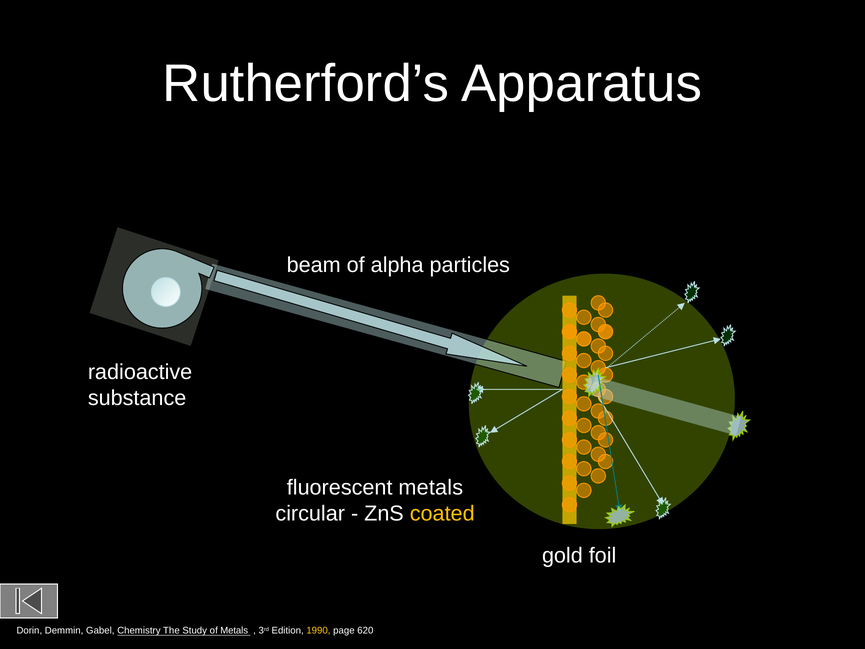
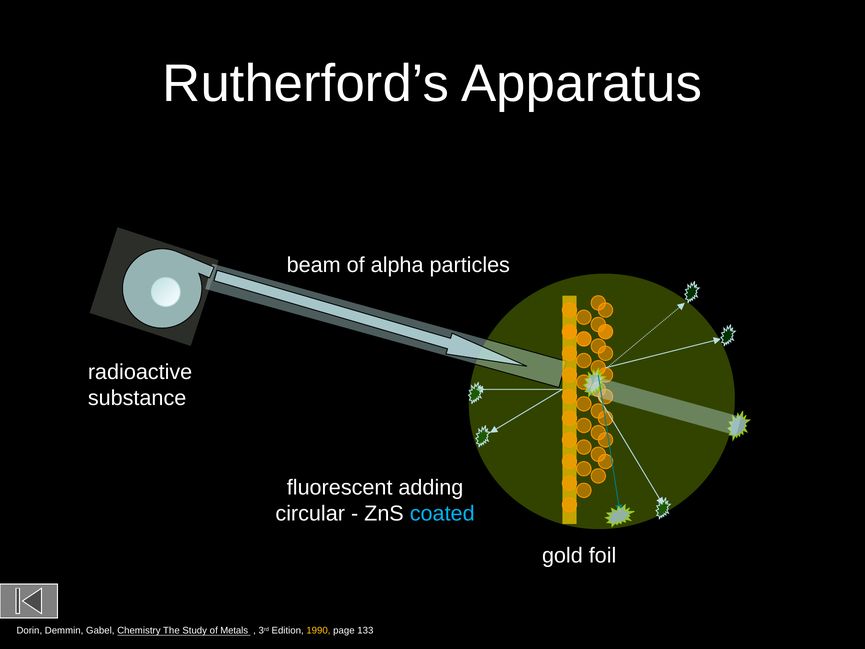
fluorescent metals: metals -> adding
coated colour: yellow -> light blue
620: 620 -> 133
